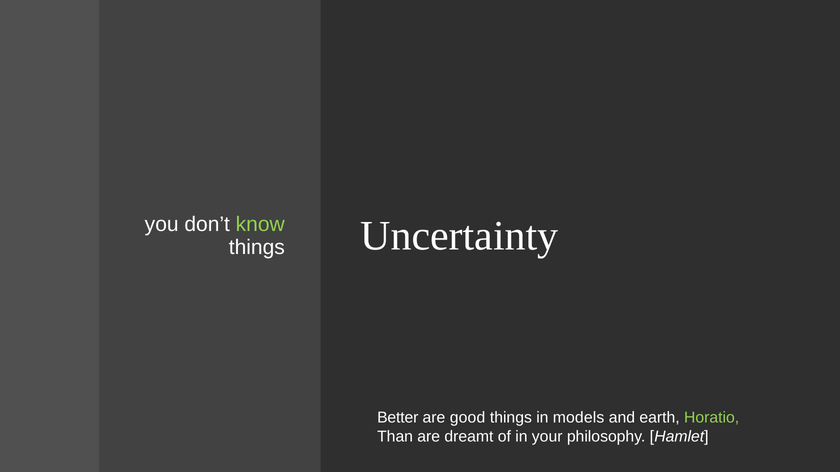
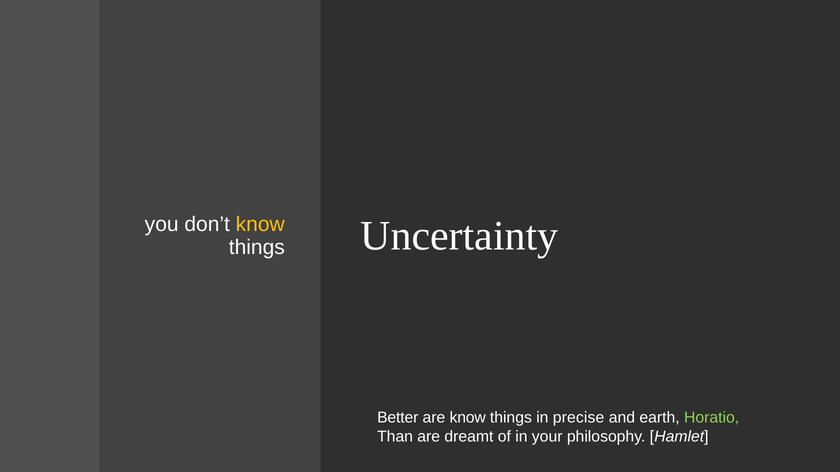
know at (260, 225) colour: light green -> yellow
are good: good -> know
models: models -> precise
